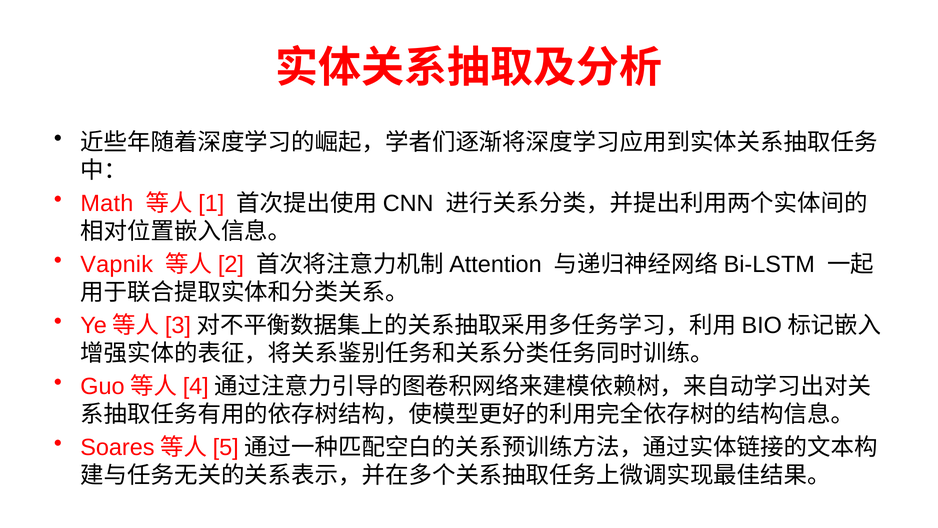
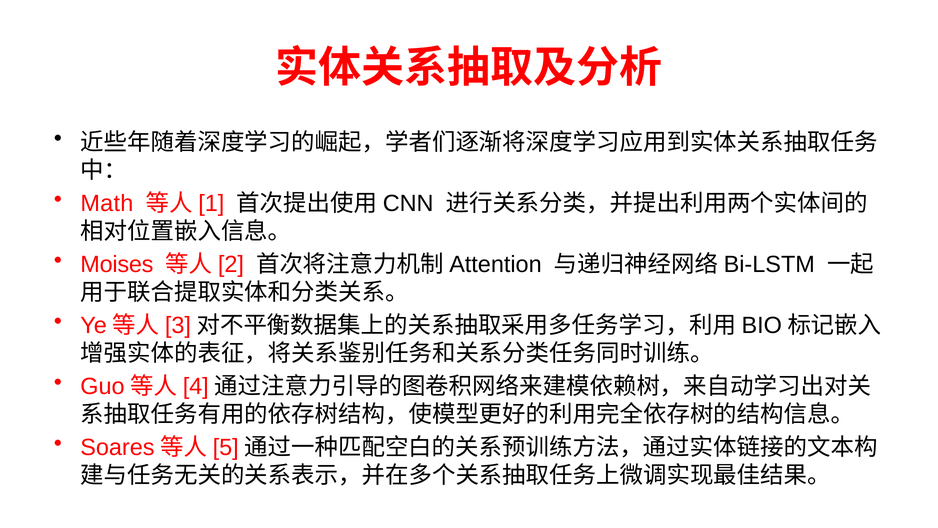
Vapnik: Vapnik -> Moises
